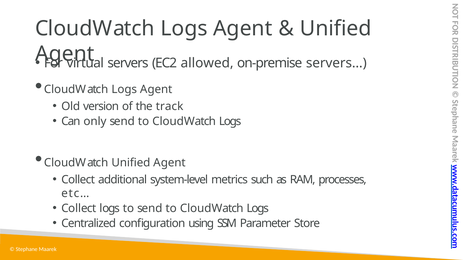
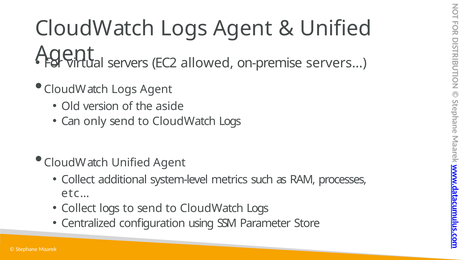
track: track -> aside
